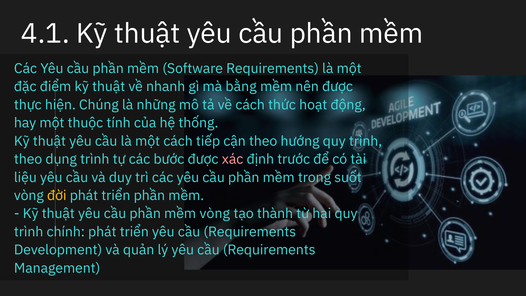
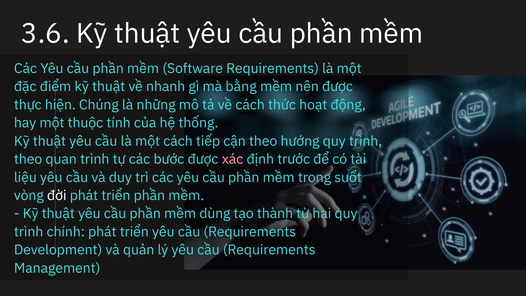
4.1: 4.1 -> 3.6
dụng: dụng -> quan
đời colour: yellow -> white
mềm vòng: vòng -> dùng
